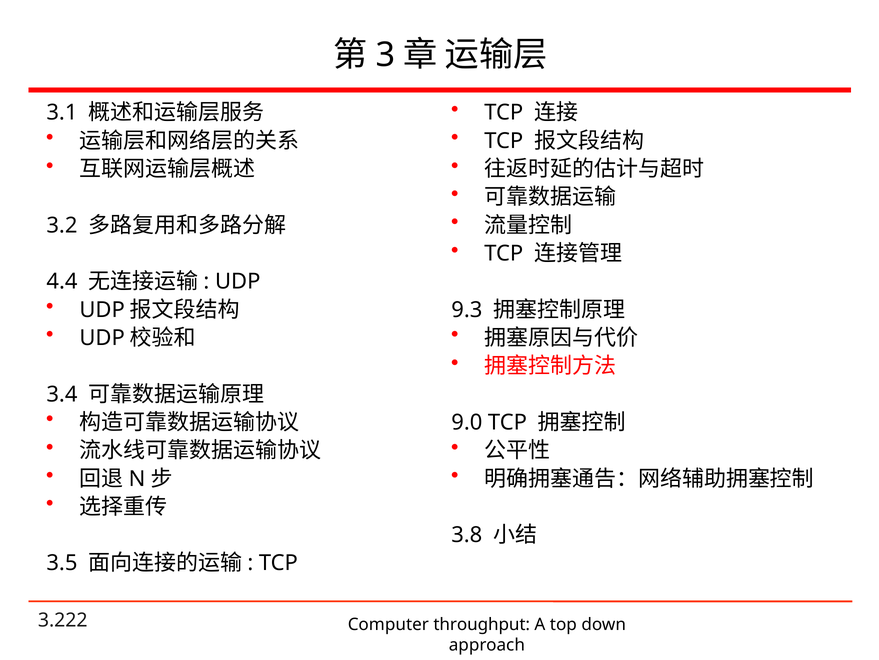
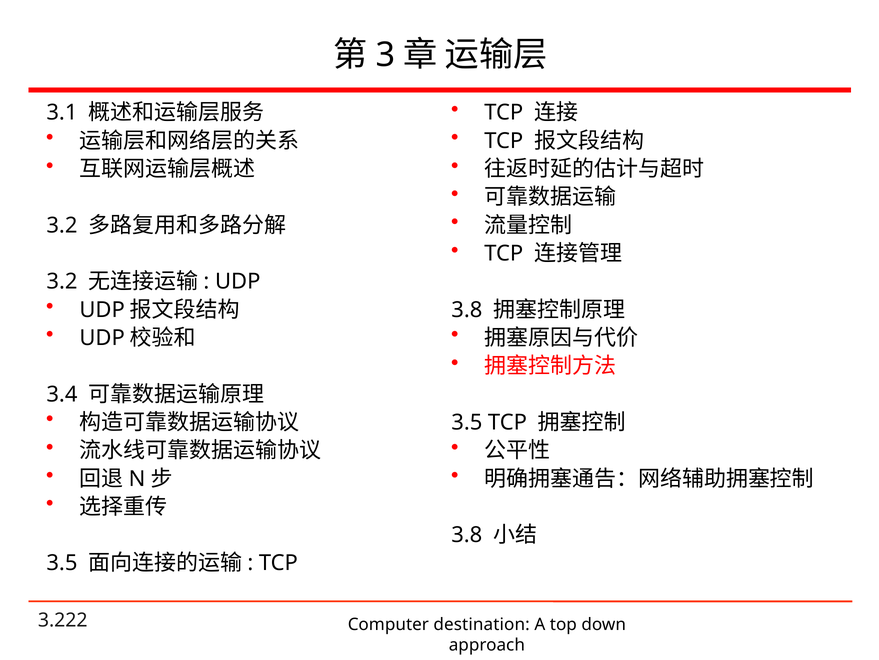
4.4 at (62, 281): 4.4 -> 3.2
9.3 at (467, 309): 9.3 -> 3.8
9.0 at (467, 422): 9.0 -> 3.5
throughput: throughput -> destination
